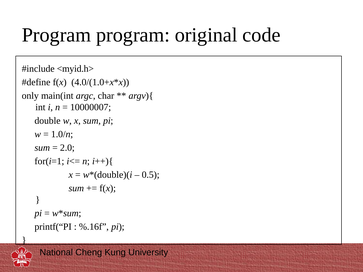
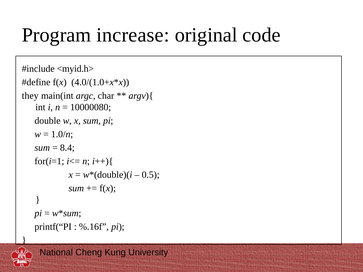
Program program: program -> increase
only: only -> they
10000007: 10000007 -> 10000080
2.0: 2.0 -> 8.4
